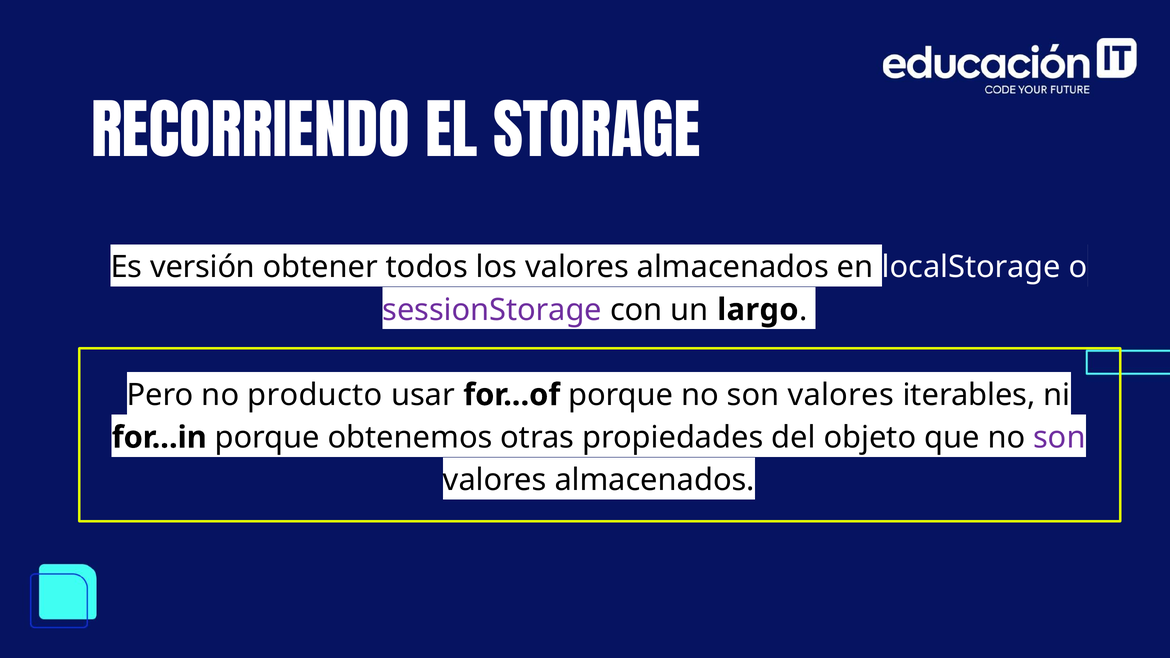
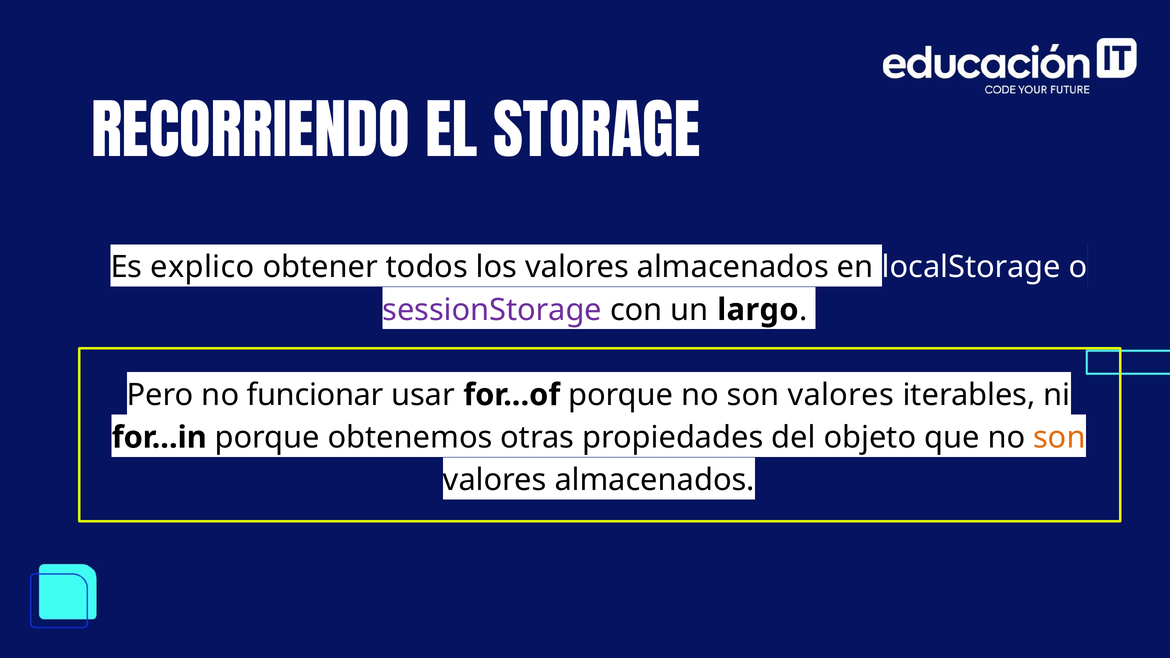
versión: versión -> explico
producto: producto -> funcionar
son at (1059, 438) colour: purple -> orange
